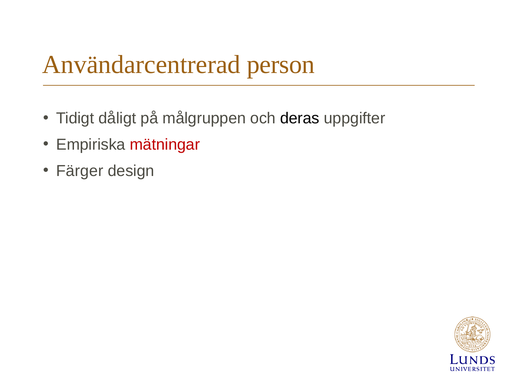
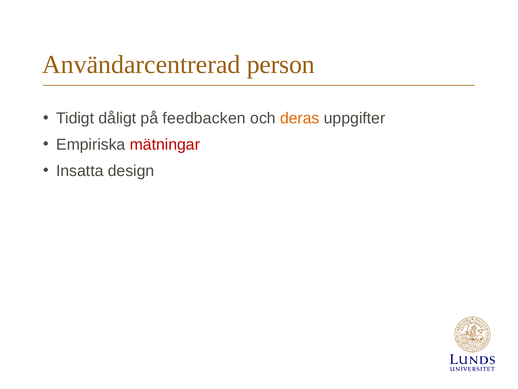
målgruppen: målgruppen -> feedbacken
deras colour: black -> orange
Färger: Färger -> Insatta
